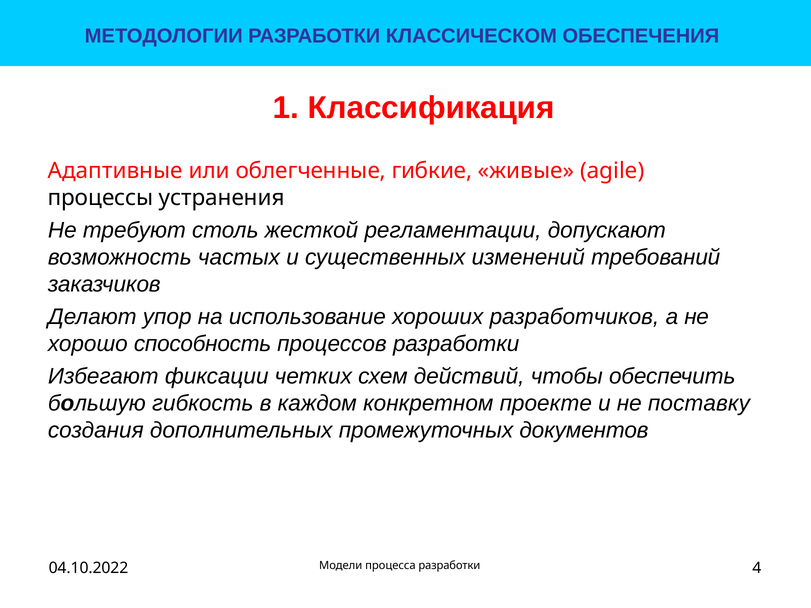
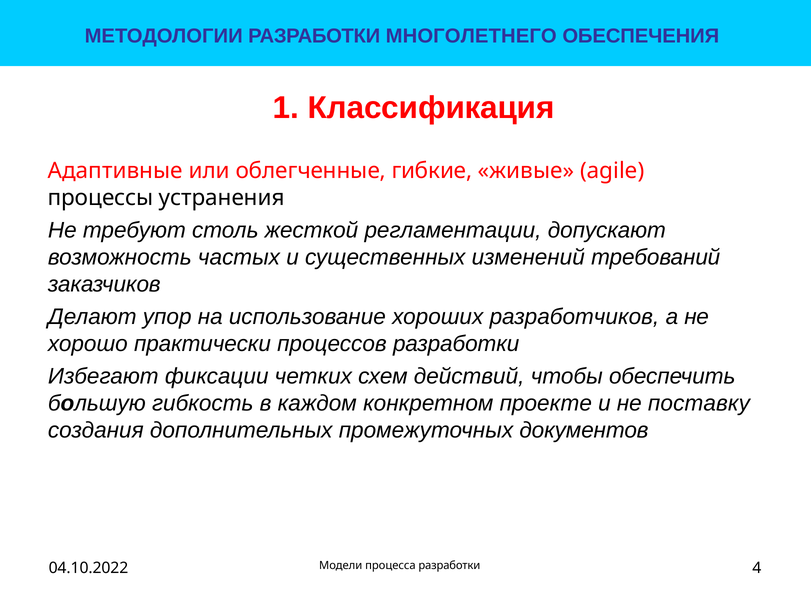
КЛАССИЧЕСКОМ: КЛАССИЧЕСКОМ -> МНОГОЛЕТНЕГО
способность: способность -> практически
